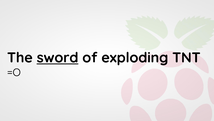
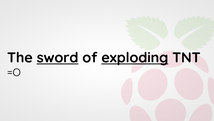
exploding underline: none -> present
